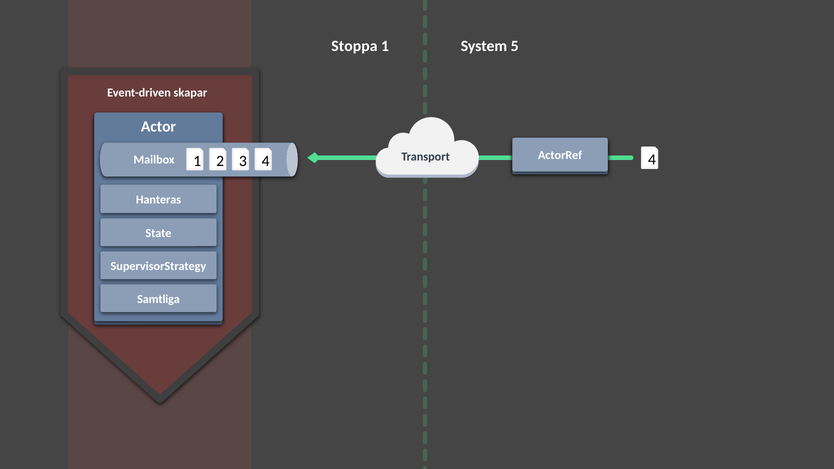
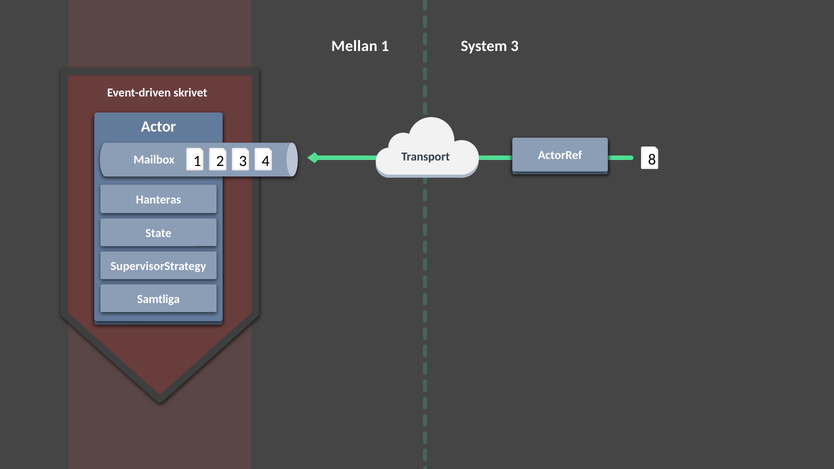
Stoppa: Stoppa -> Mellan
System 5: 5 -> 3
skapar: skapar -> skrivet
4 at (652, 160): 4 -> 8
